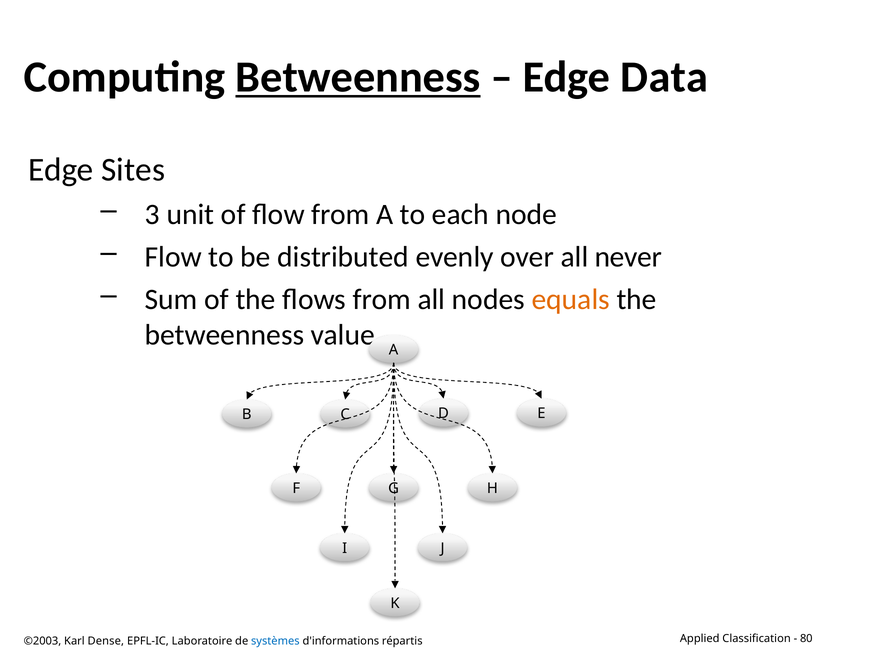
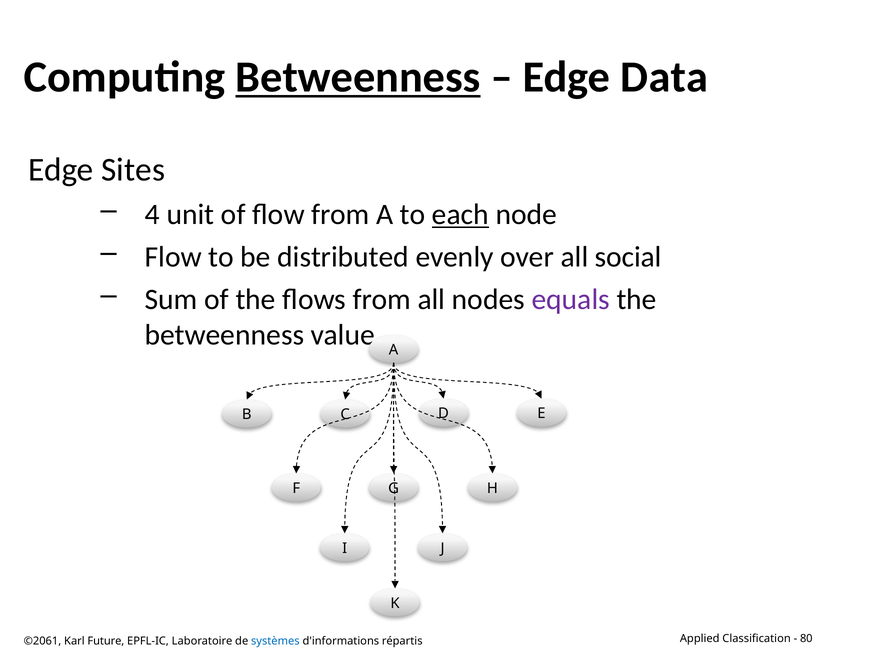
3: 3 -> 4
each underline: none -> present
never: never -> social
equals colour: orange -> purple
©2003: ©2003 -> ©2061
Dense: Dense -> Future
